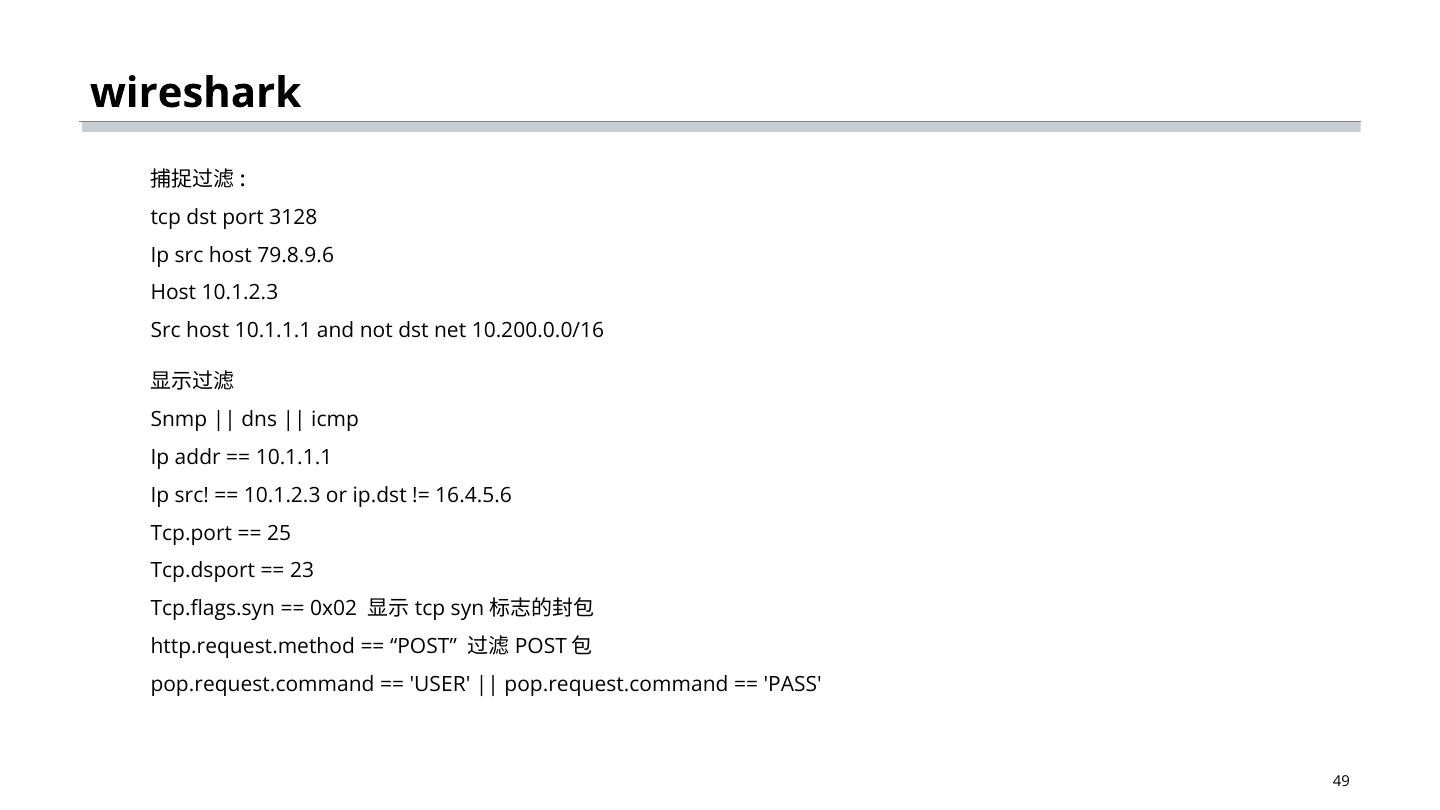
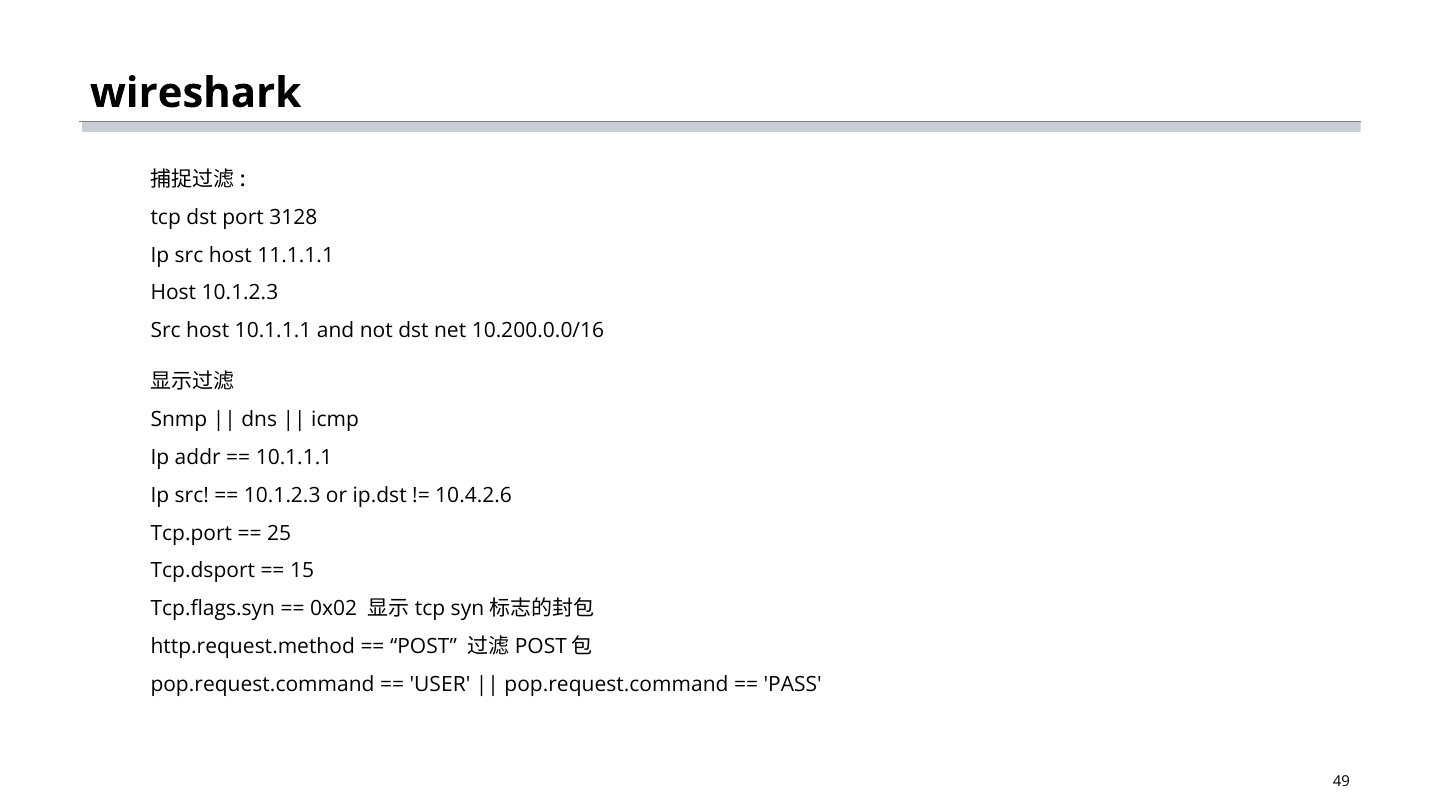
79.8.9.6: 79.8.9.6 -> 11.1.1.1
16.4.5.6: 16.4.5.6 -> 10.4.2.6
23: 23 -> 15
